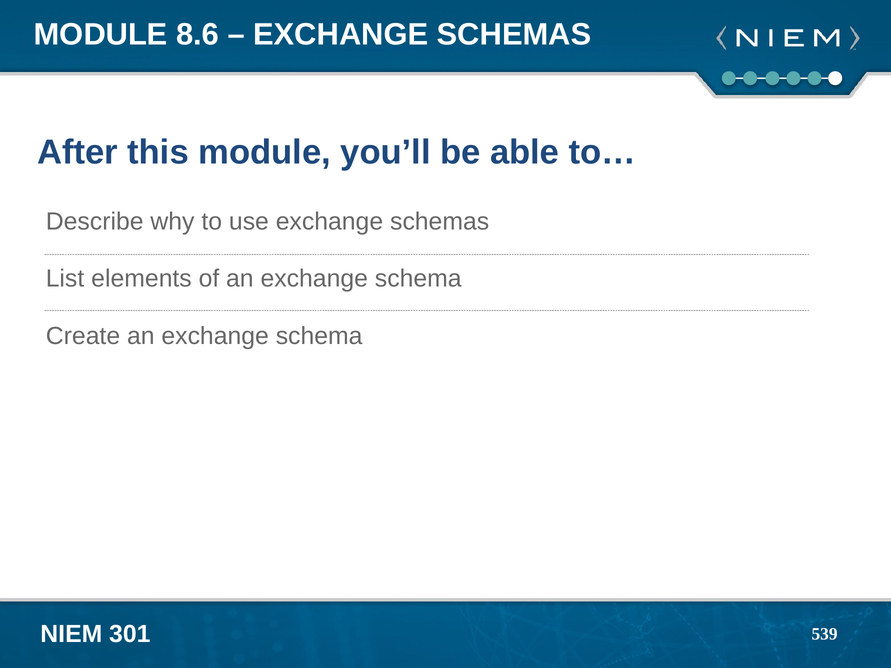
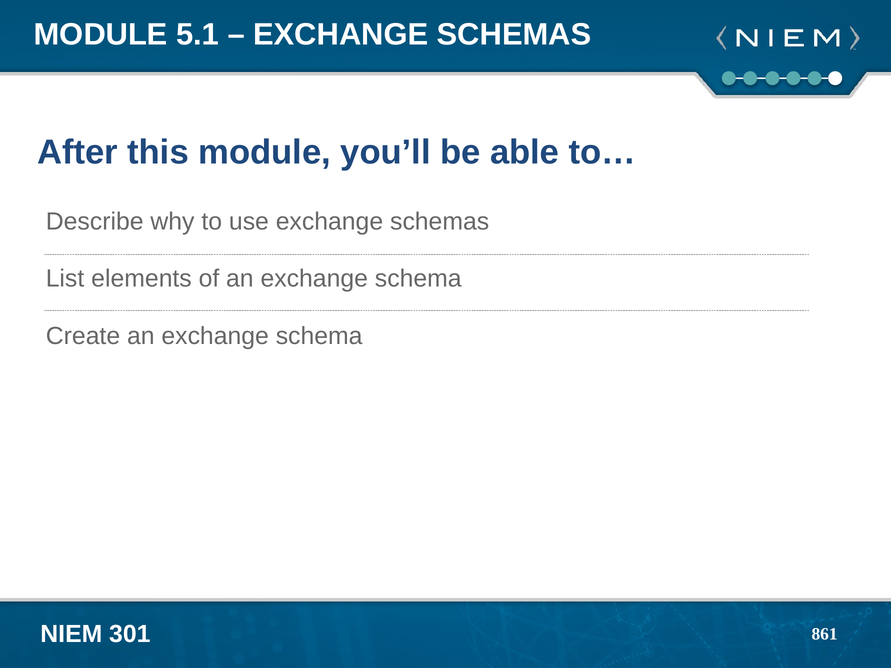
8.6: 8.6 -> 5.1
539: 539 -> 861
